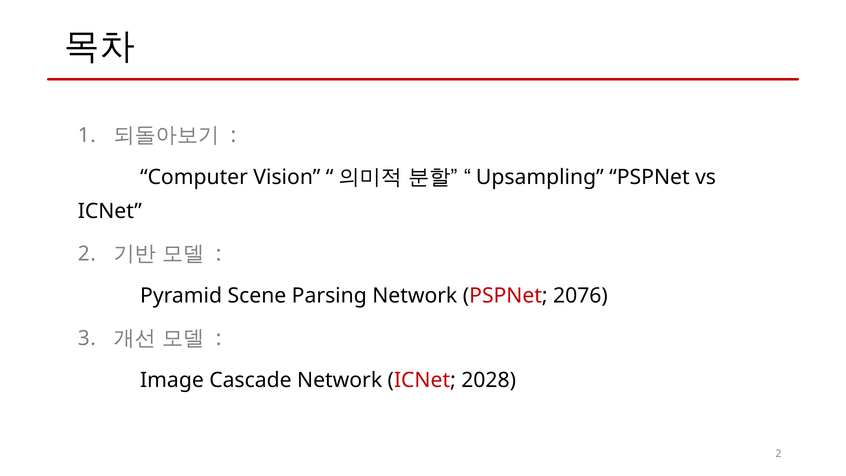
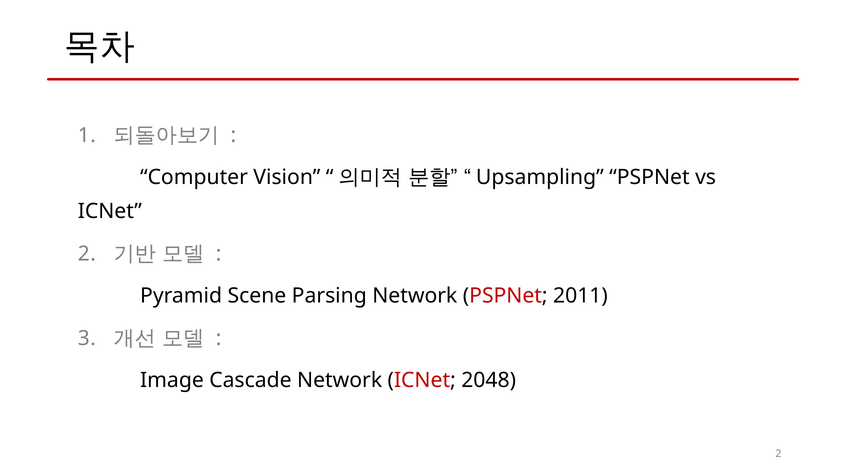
2076: 2076 -> 2011
2028: 2028 -> 2048
